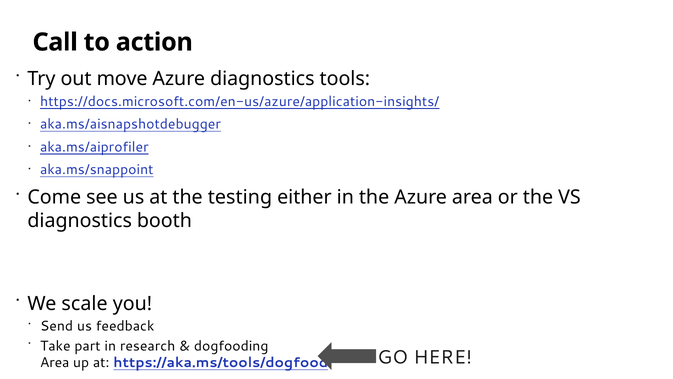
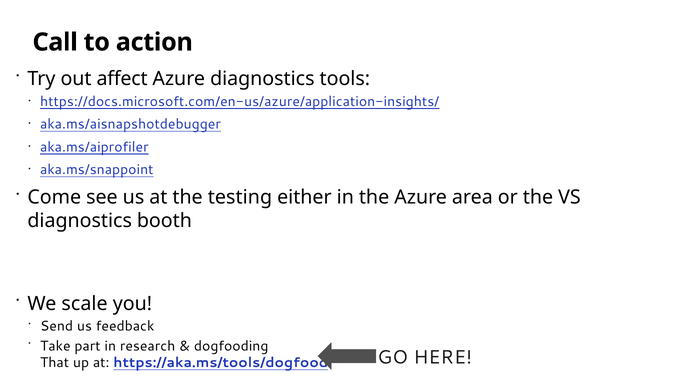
move: move -> affect
Area at (55, 362): Area -> That
